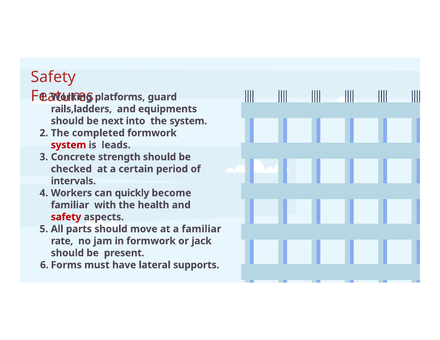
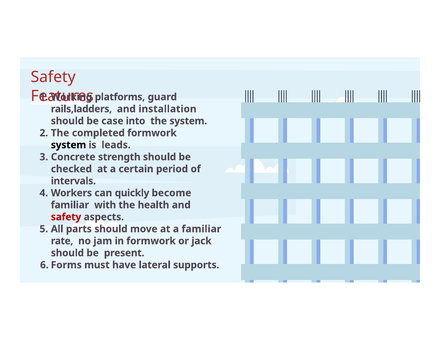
equipments: equipments -> installation
next: next -> case
system at (69, 145) colour: red -> black
